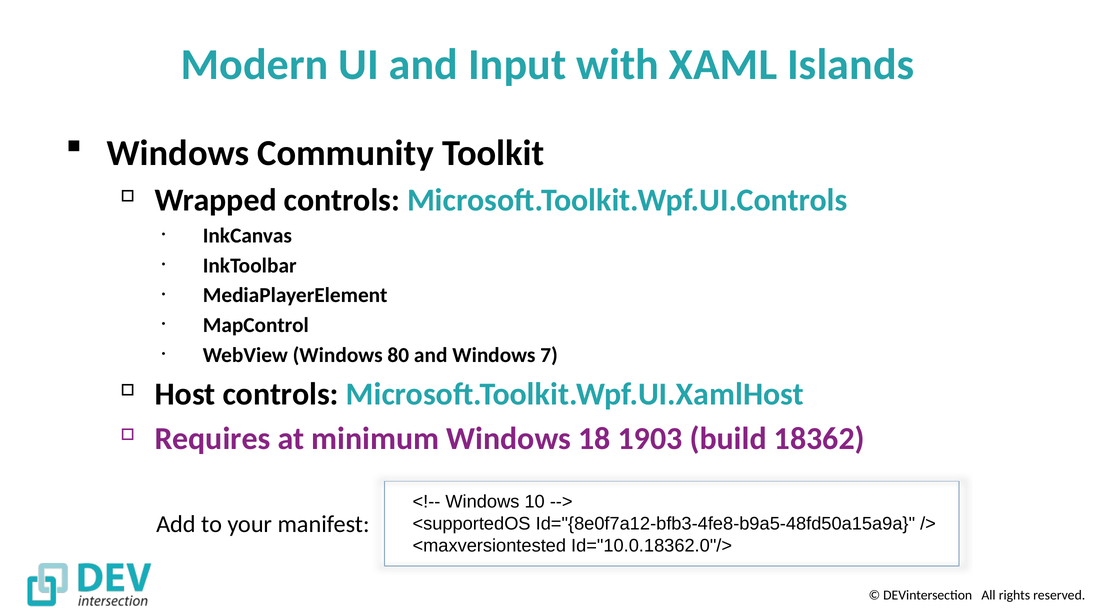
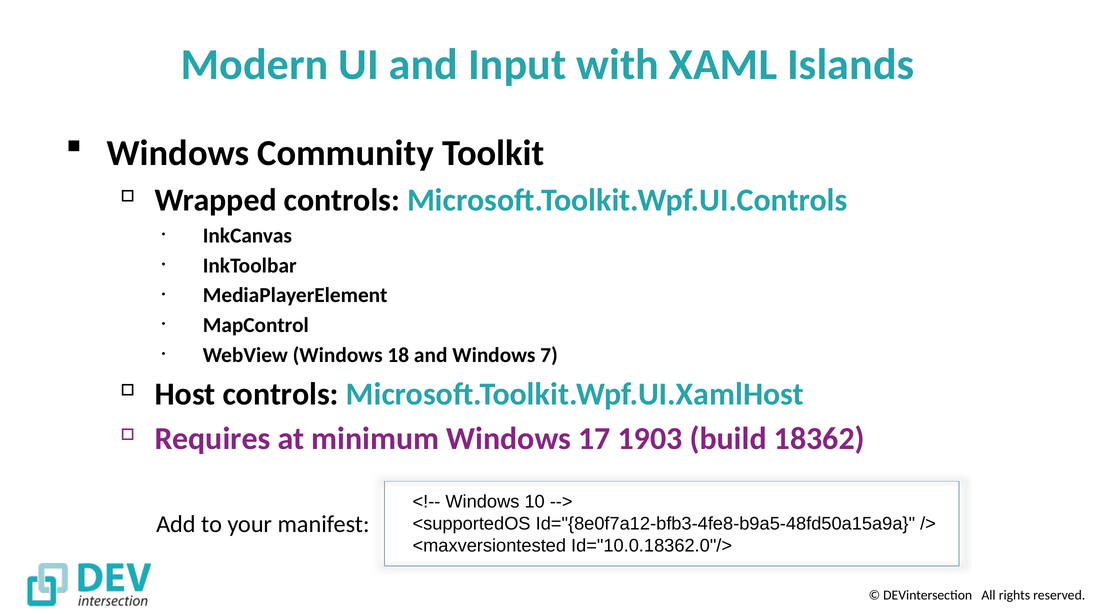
80: 80 -> 18
18: 18 -> 17
